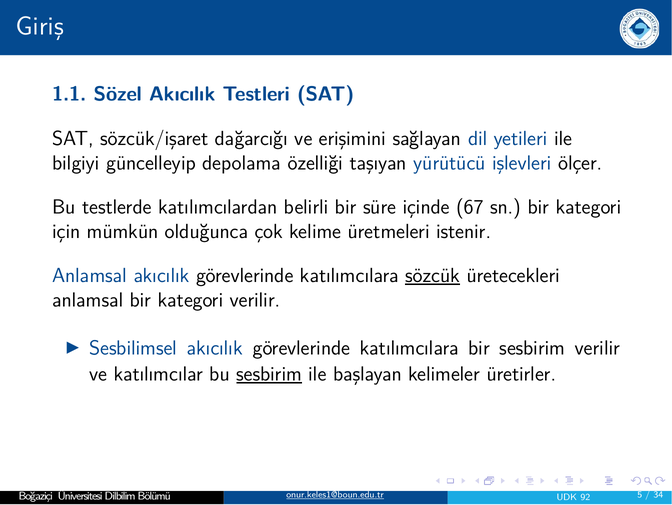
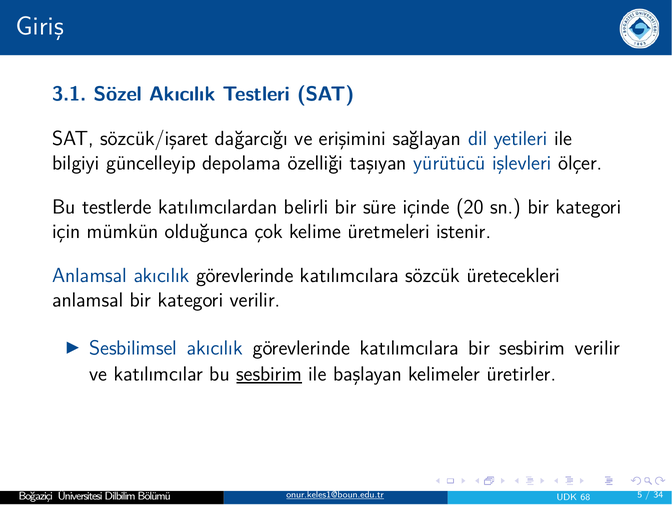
1.1: 1.1 -> 3.1
67: 67 -> 20
sözcük underline: present -> none
92: 92 -> 68
